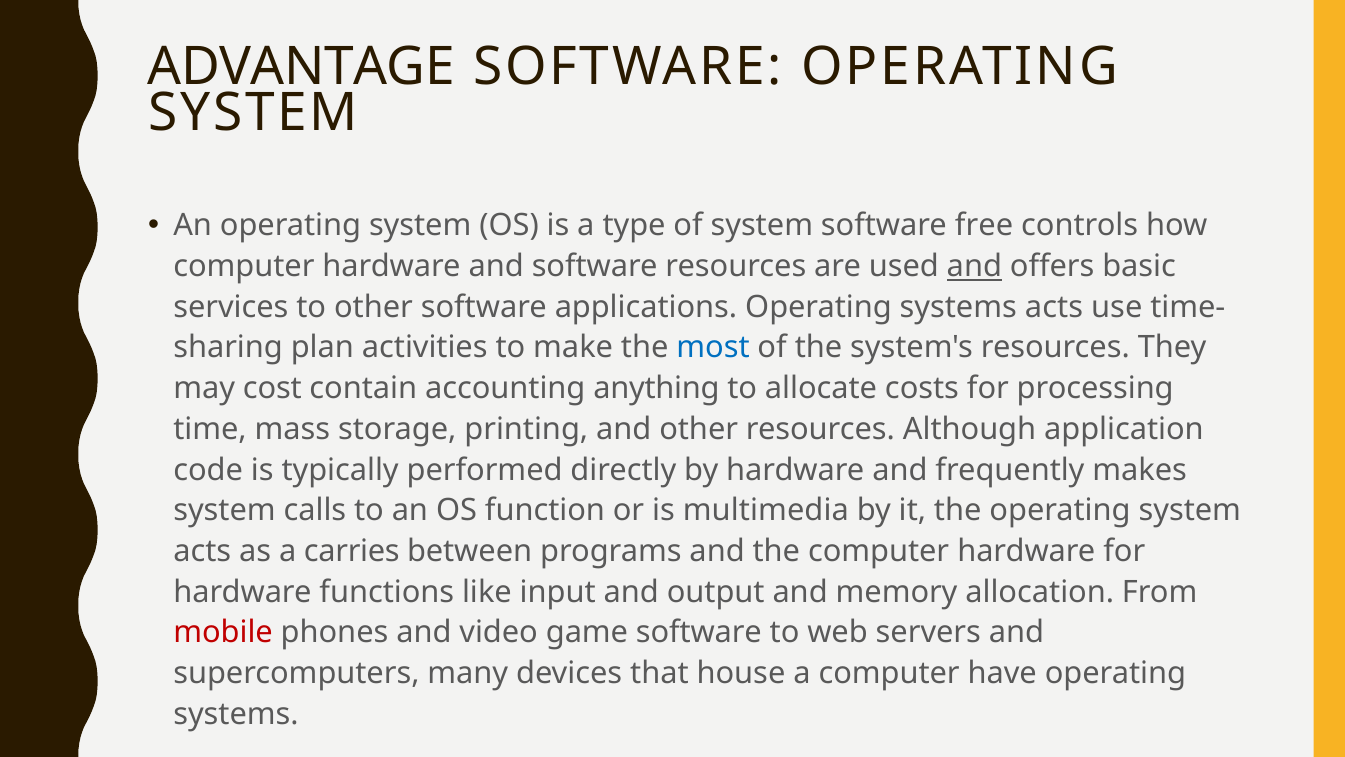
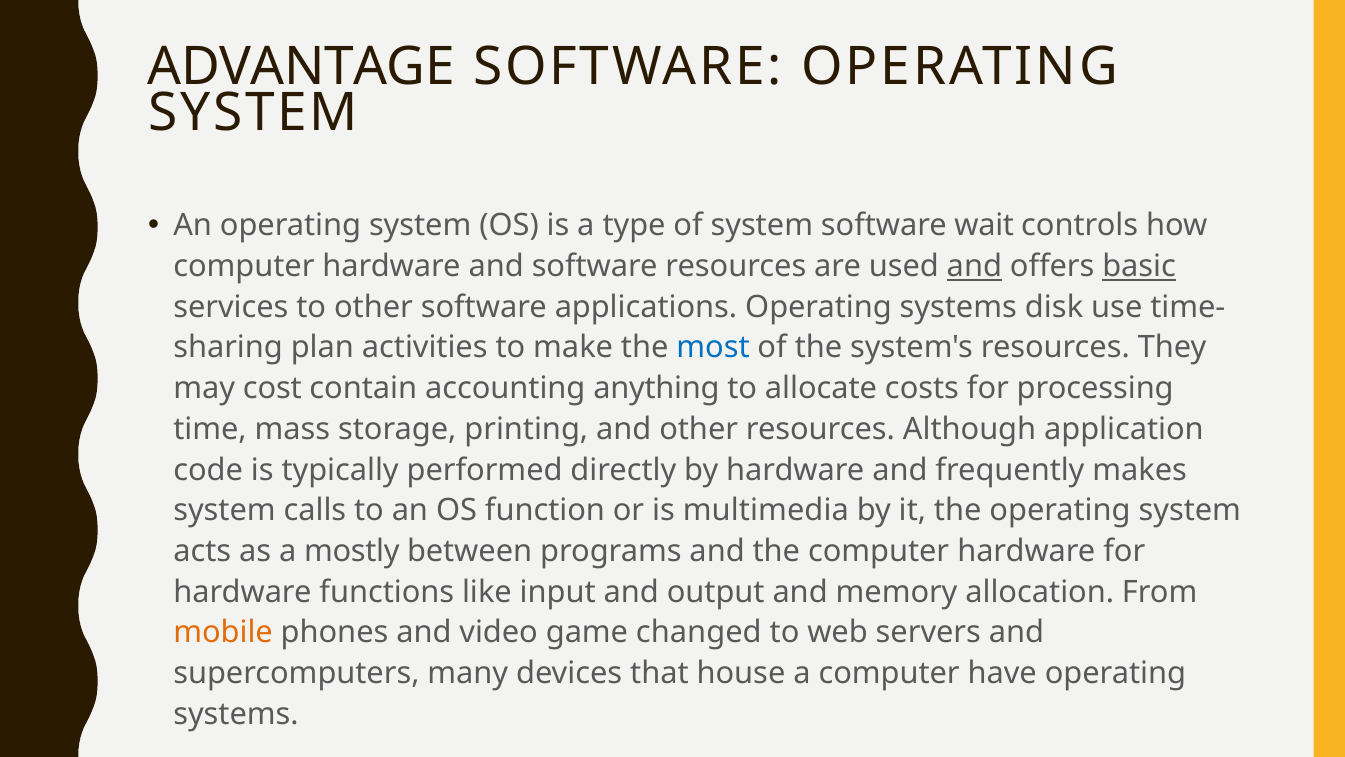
free: free -> wait
basic underline: none -> present
systems acts: acts -> disk
carries: carries -> mostly
mobile colour: red -> orange
game software: software -> changed
